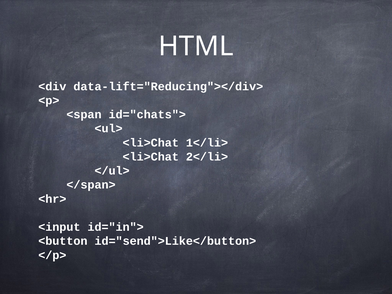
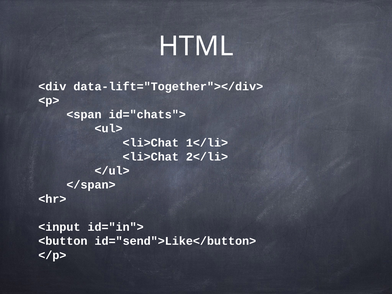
data-lift="Reducing"></div>: data-lift="Reducing"></div> -> data-lift="Together"></div>
